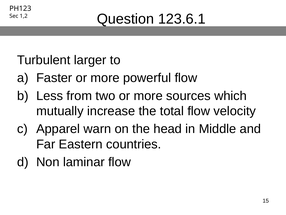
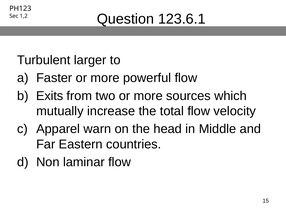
Less: Less -> Exits
